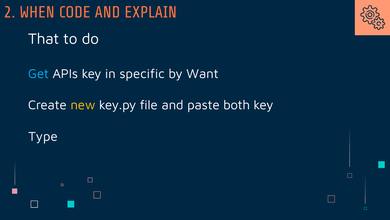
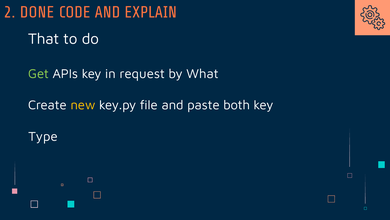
WHEN: WHEN -> DONE
Get colour: light blue -> light green
specific: specific -> request
Want: Want -> What
